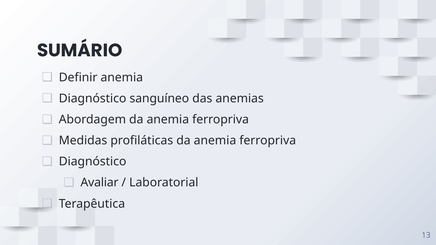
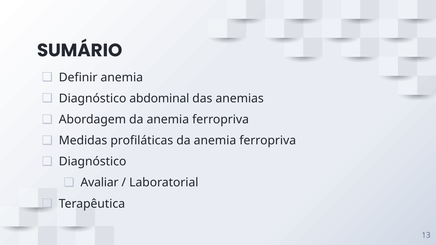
sanguíneo: sanguíneo -> abdominal
